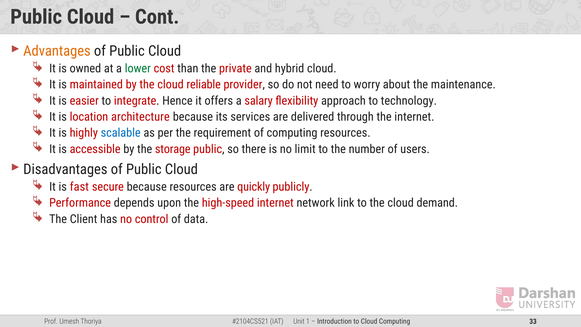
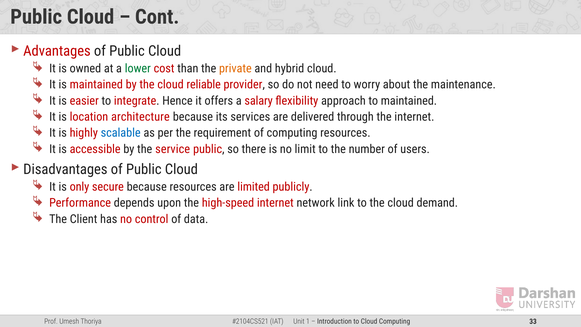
Advantages colour: orange -> red
private colour: red -> orange
to technology: technology -> maintained
storage: storage -> service
fast: fast -> only
quickly: quickly -> limited
